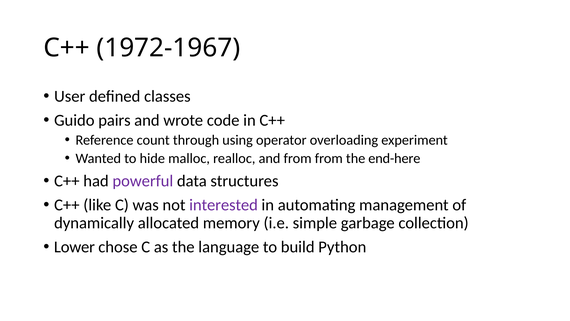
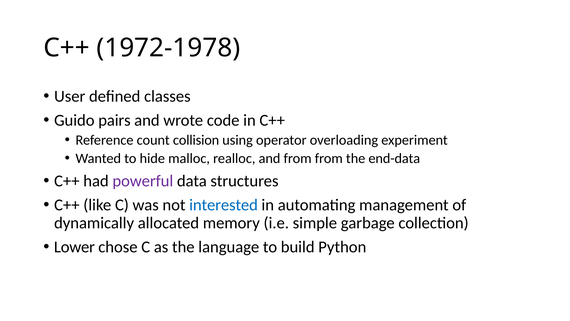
1972-1967: 1972-1967 -> 1972-1978
through: through -> collision
end-here: end-here -> end-data
interested colour: purple -> blue
